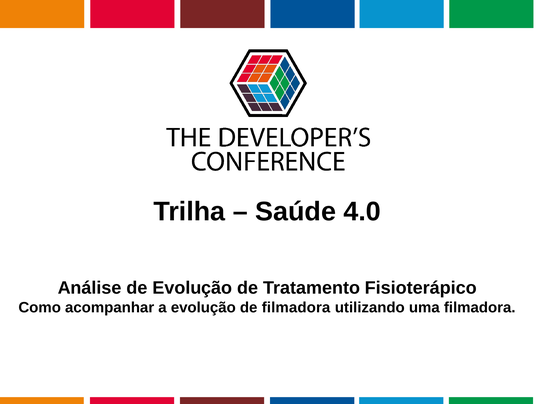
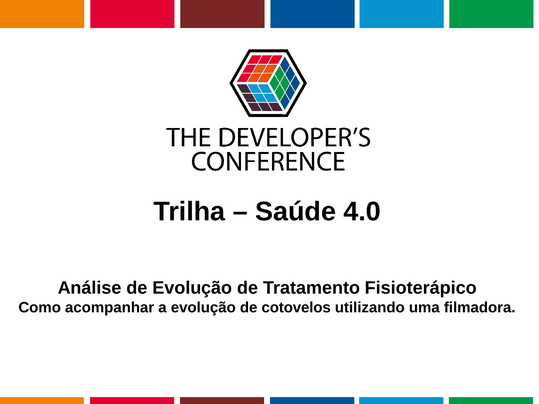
de filmadora: filmadora -> cotovelos
